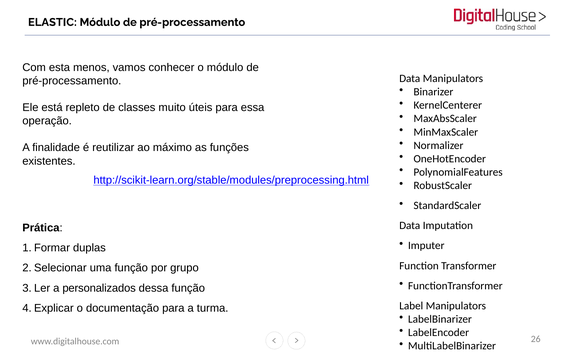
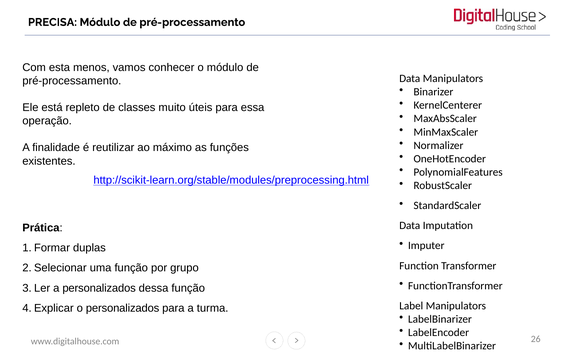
ELASTIC: ELASTIC -> PRECISA
o documentação: documentação -> personalizados
